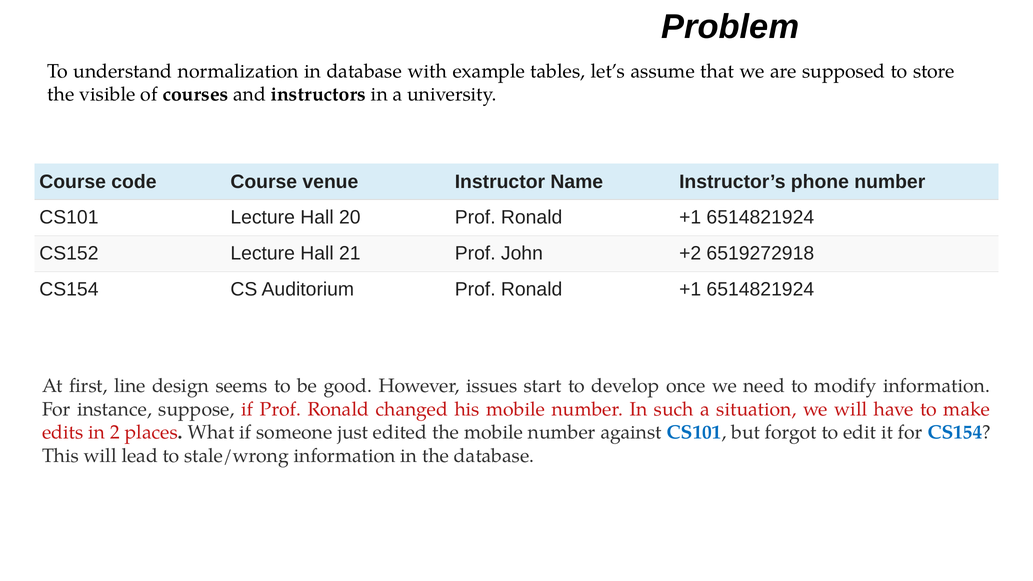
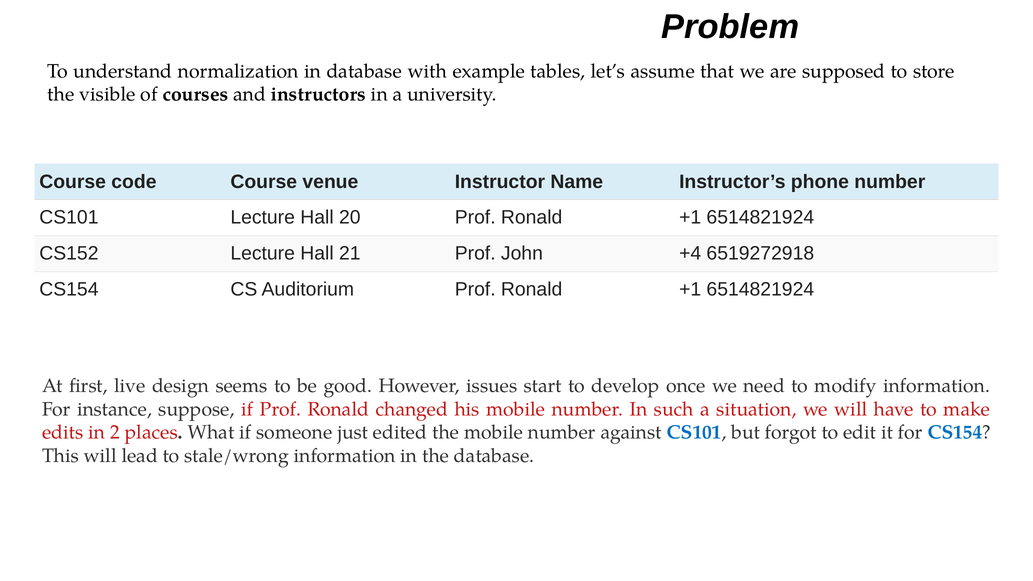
+2: +2 -> +4
line: line -> live
